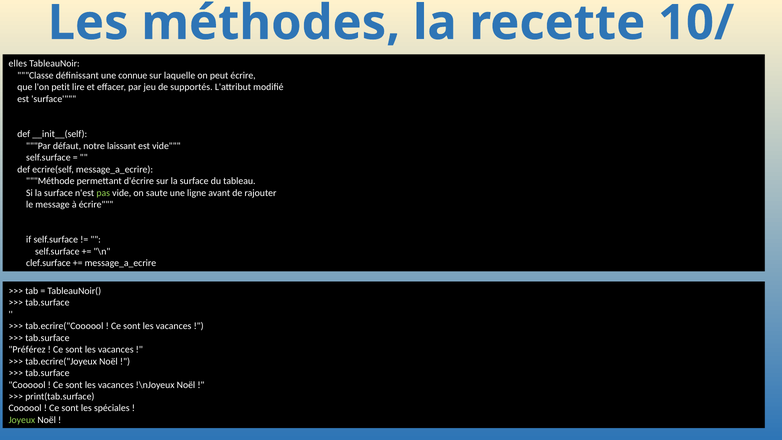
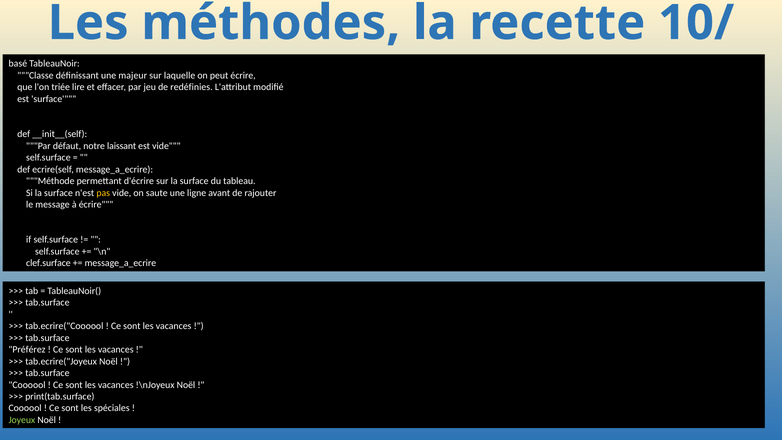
elles: elles -> basé
connue: connue -> majeur
petit: petit -> triée
supportés: supportés -> redéfinies
pas colour: light green -> yellow
